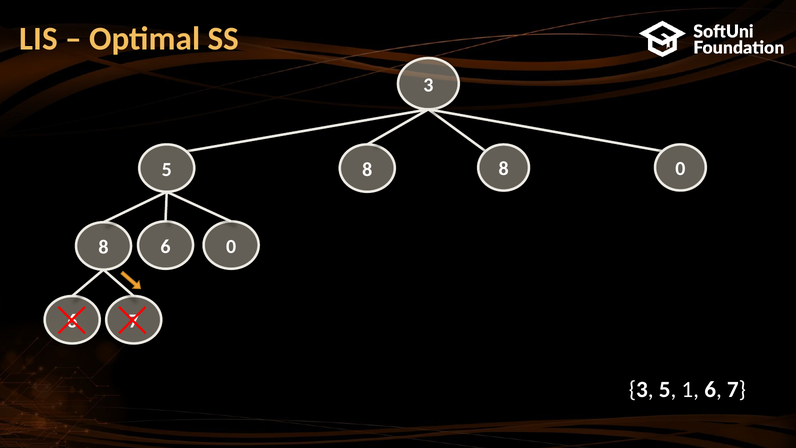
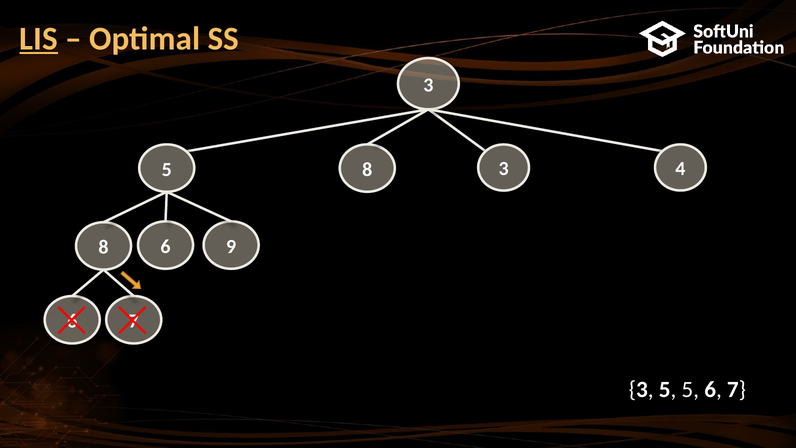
LIS underline: none -> present
5 8: 8 -> 3
0 at (680, 169): 0 -> 4
0 at (231, 246): 0 -> 9
5 1: 1 -> 5
